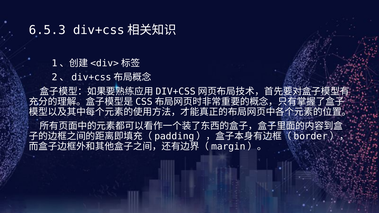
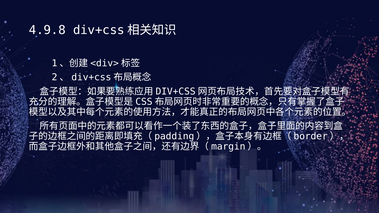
6.5.3: 6.5.3 -> 4.9.8
